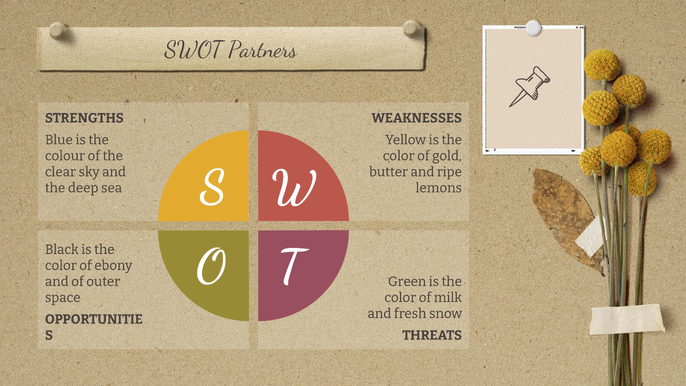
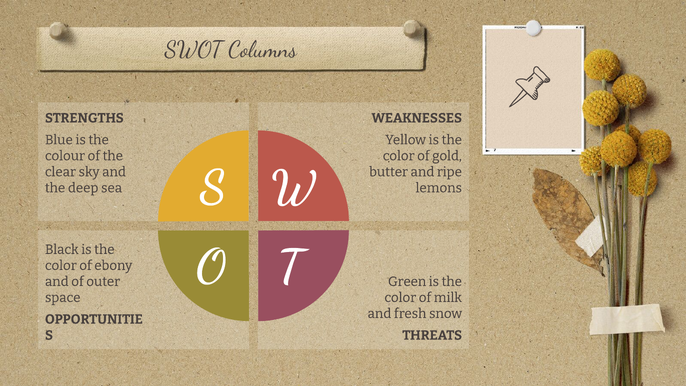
Partners: Partners -> Columns
